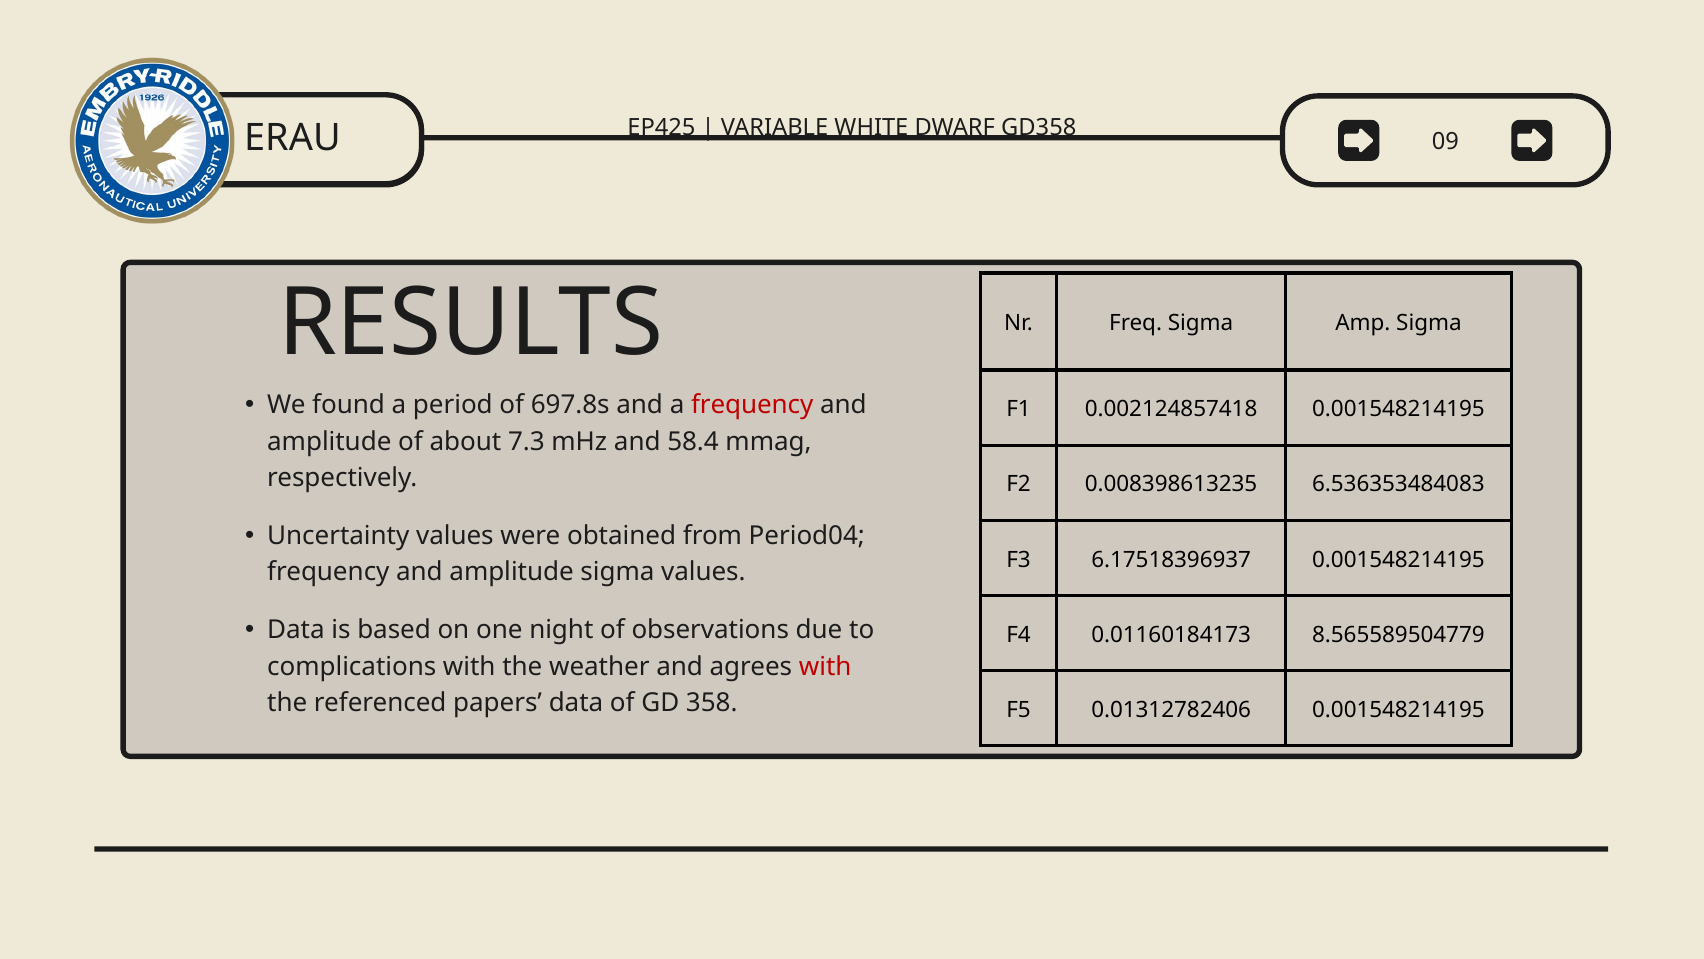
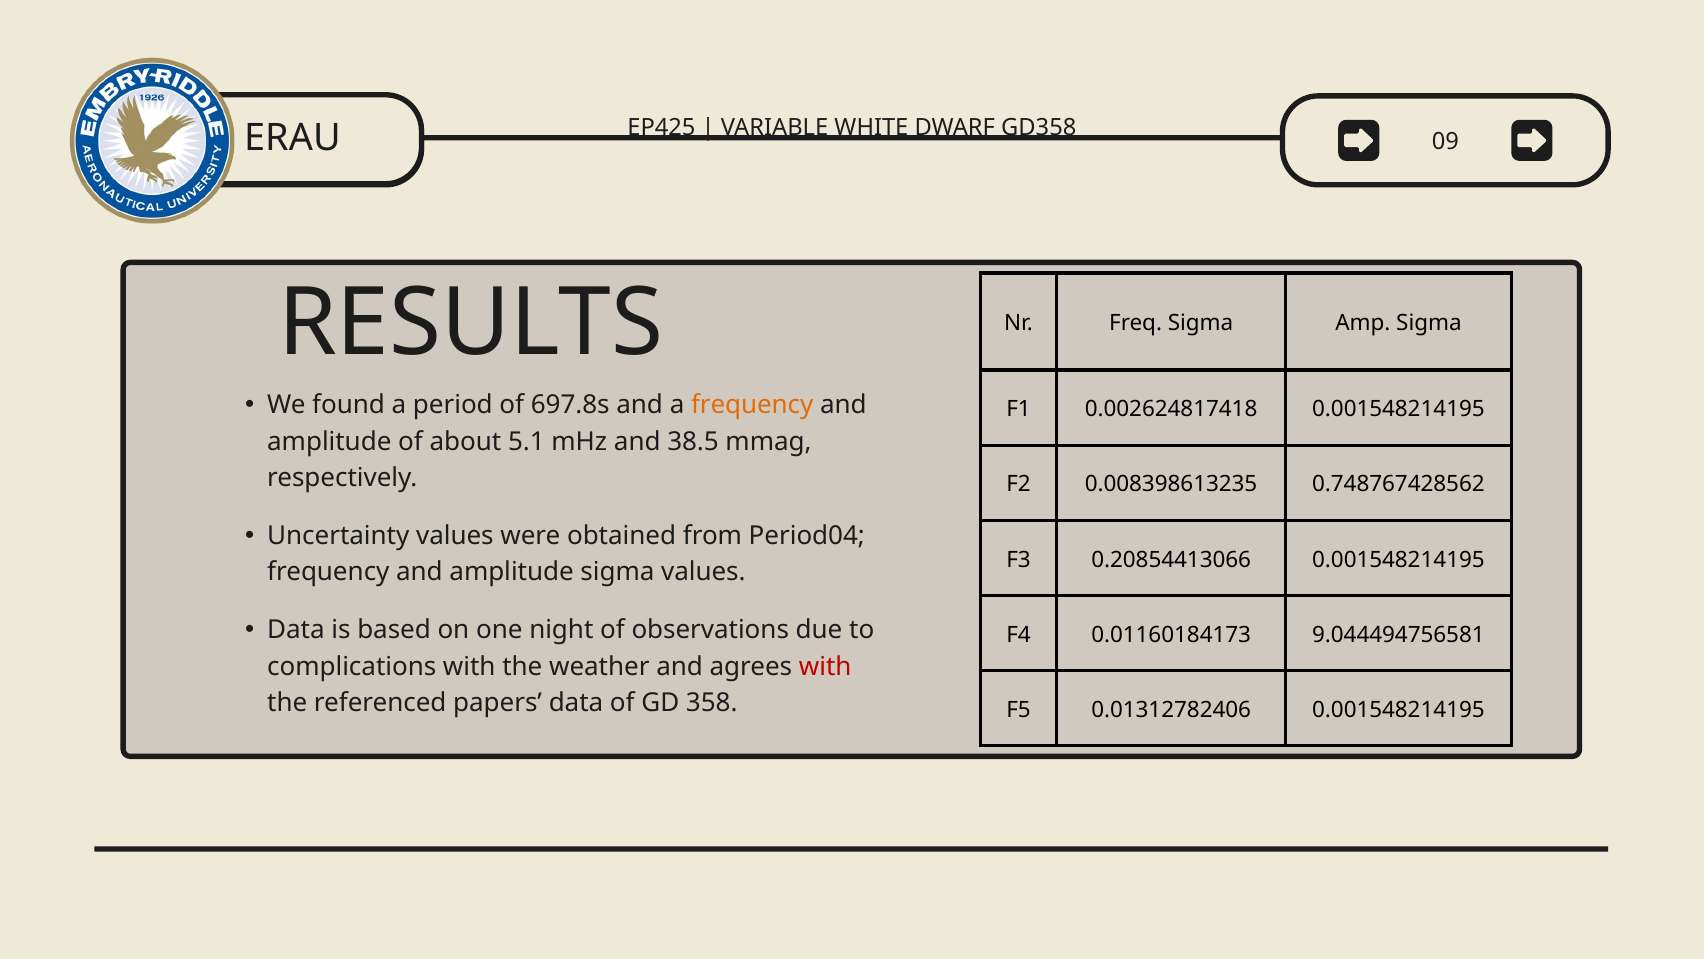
frequency at (752, 405) colour: red -> orange
0.002124857418: 0.002124857418 -> 0.002624817418
7.3: 7.3 -> 5.1
58.4: 58.4 -> 38.5
6.536353484083: 6.536353484083 -> 0.748767428562
6.17518396937: 6.17518396937 -> 0.20854413066
8.565589504779: 8.565589504779 -> 9.044494756581
